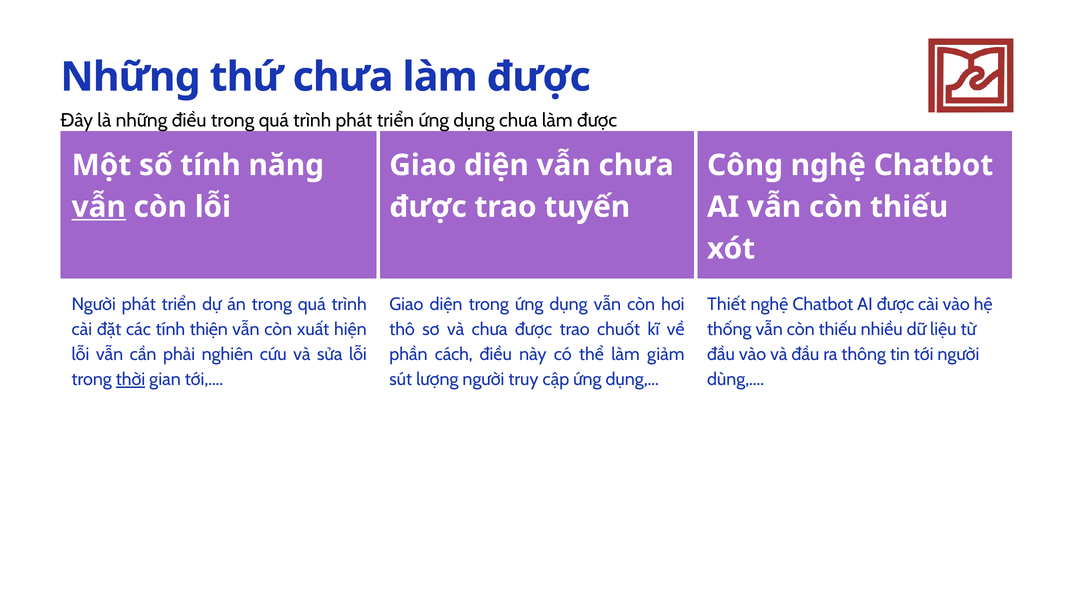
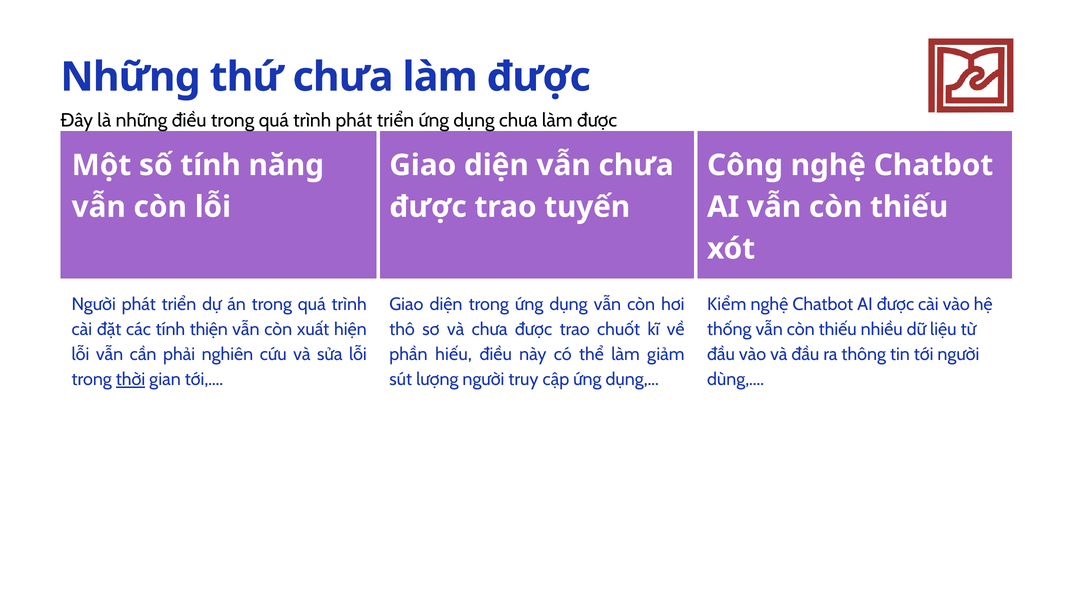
vẫn at (99, 207) underline: present -> none
Thiết: Thiết -> Kiểm
cách: cách -> hiếu
